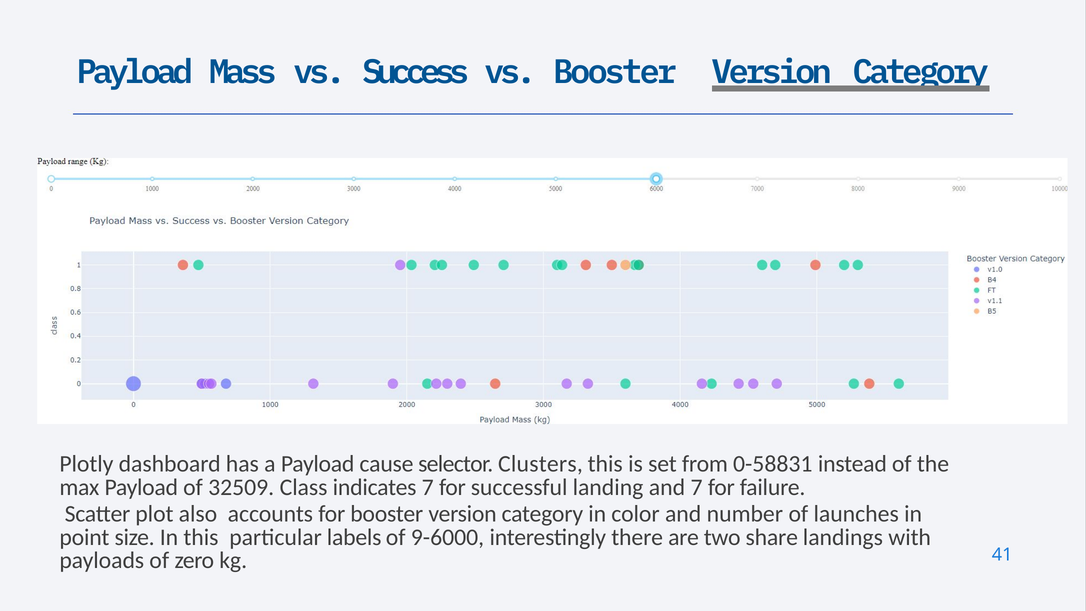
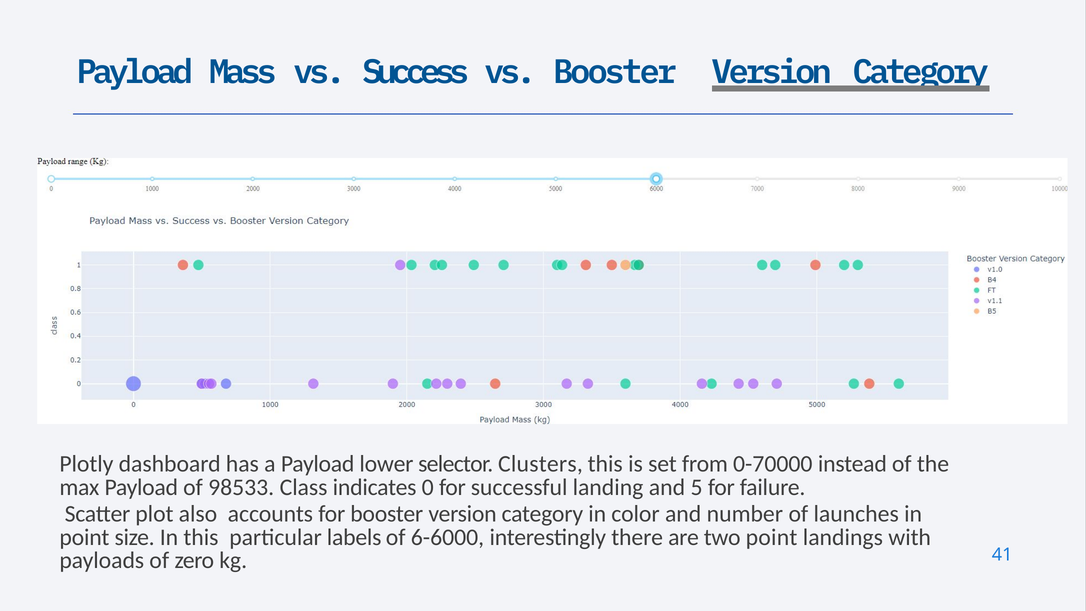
cause: cause -> lower
0-58831: 0-58831 -> 0-70000
32509: 32509 -> 98533
indicates 7: 7 -> 0
and 7: 7 -> 5
9-6000: 9-6000 -> 6-6000
two share: share -> point
